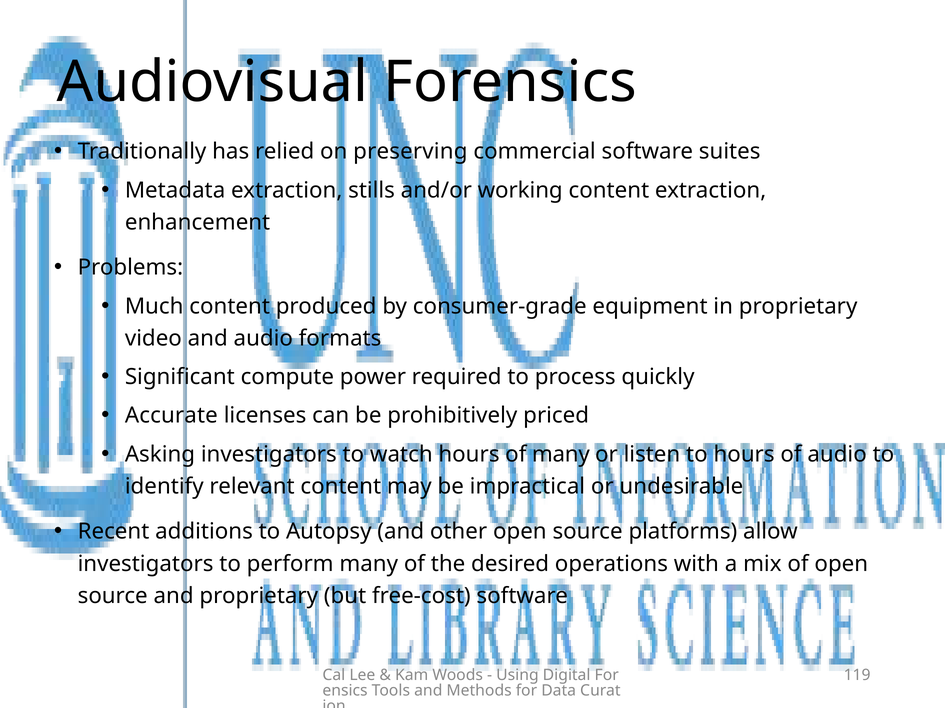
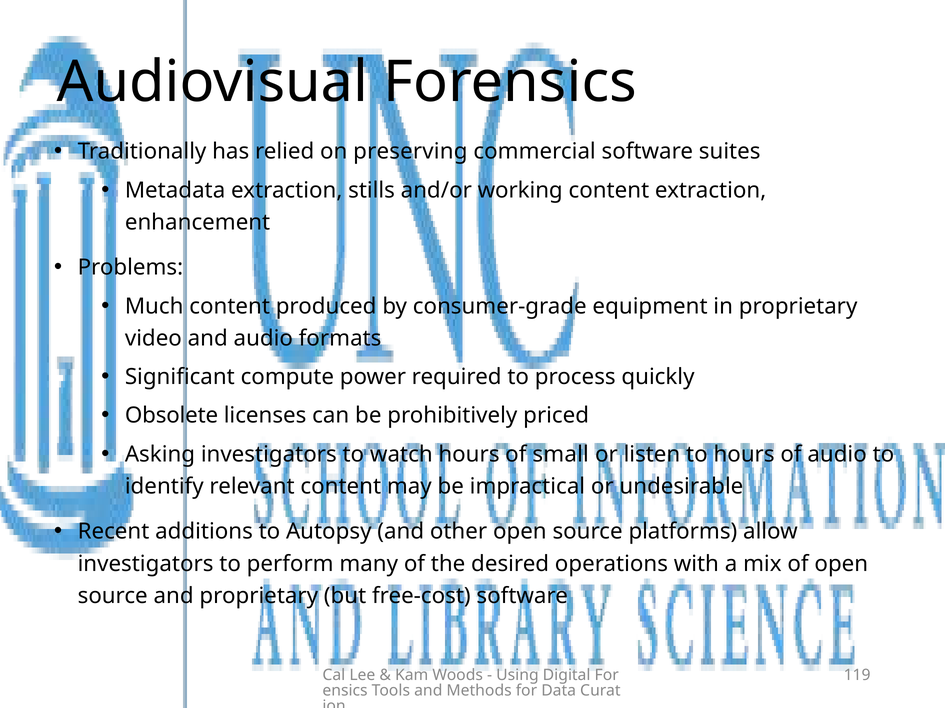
Accurate: Accurate -> Obsolete
of many: many -> small
